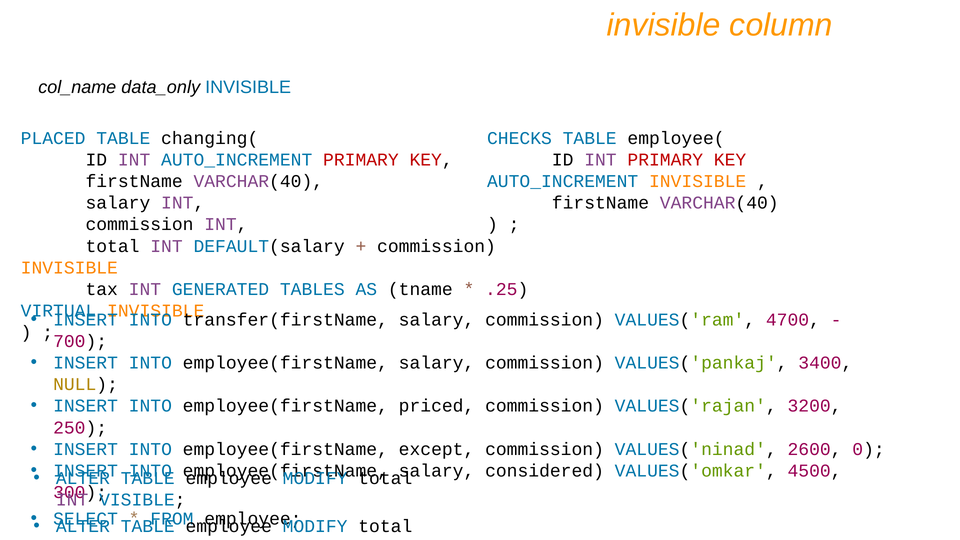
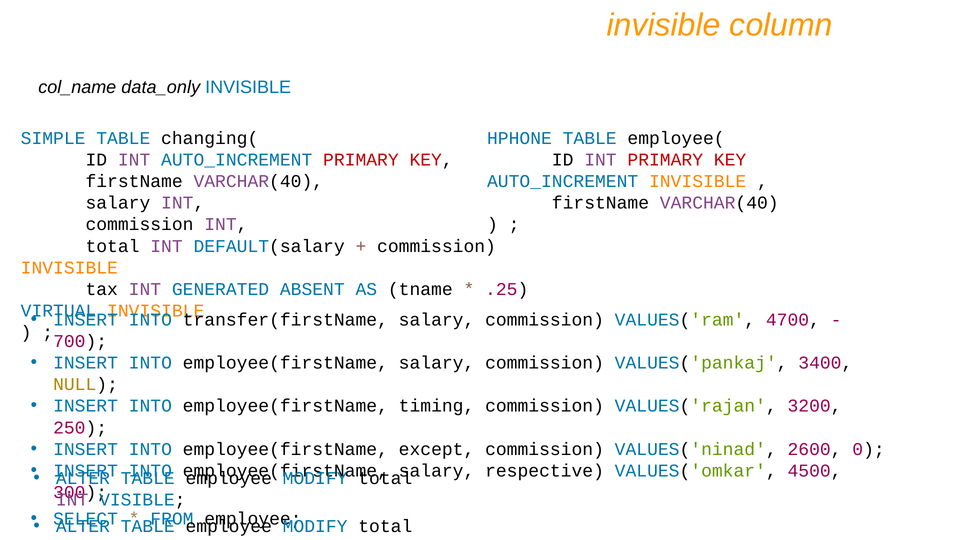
PLACED: PLACED -> SIMPLE
CHECKS: CHECKS -> HPHONE
TABLES: TABLES -> ABSENT
priced: priced -> timing
considered: considered -> respective
